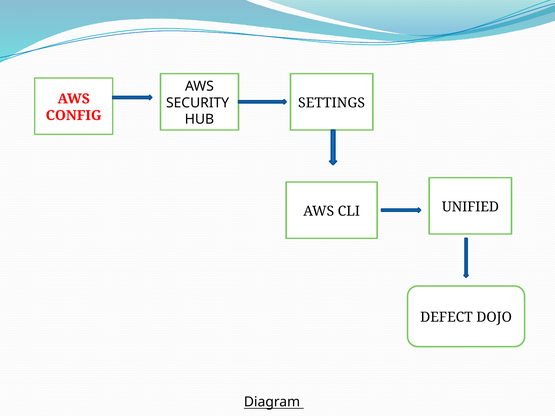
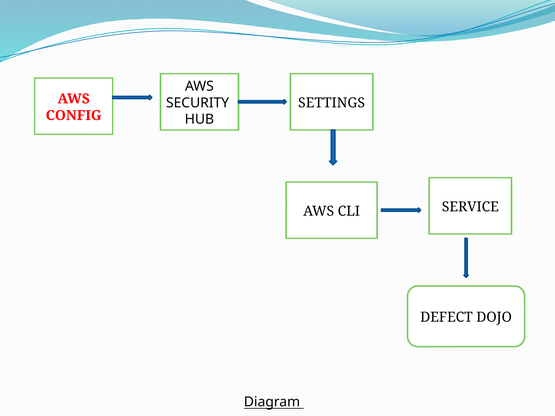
UNIFIED: UNIFIED -> SERVICE
